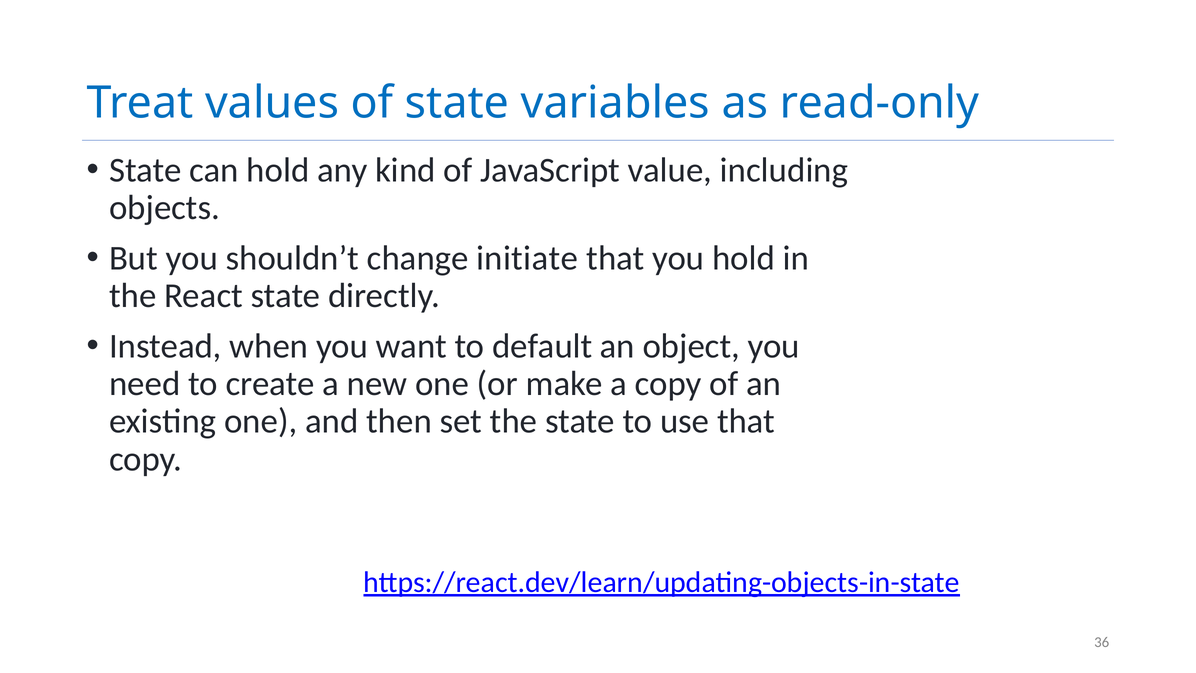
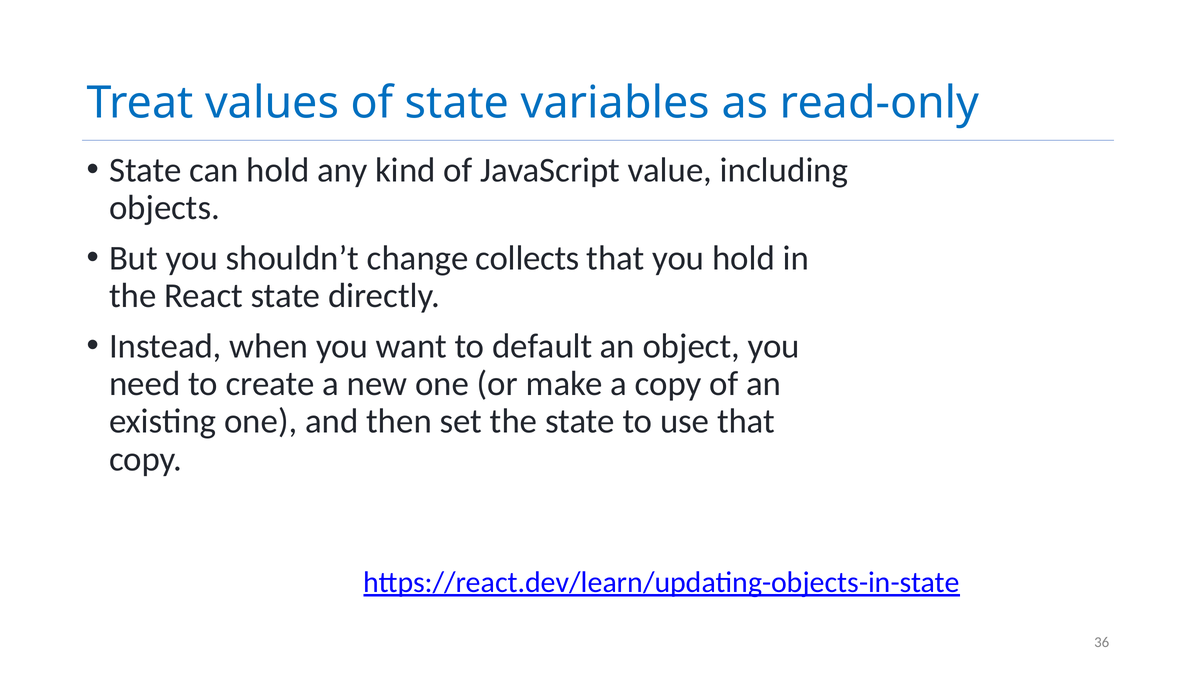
initiate: initiate -> collects
